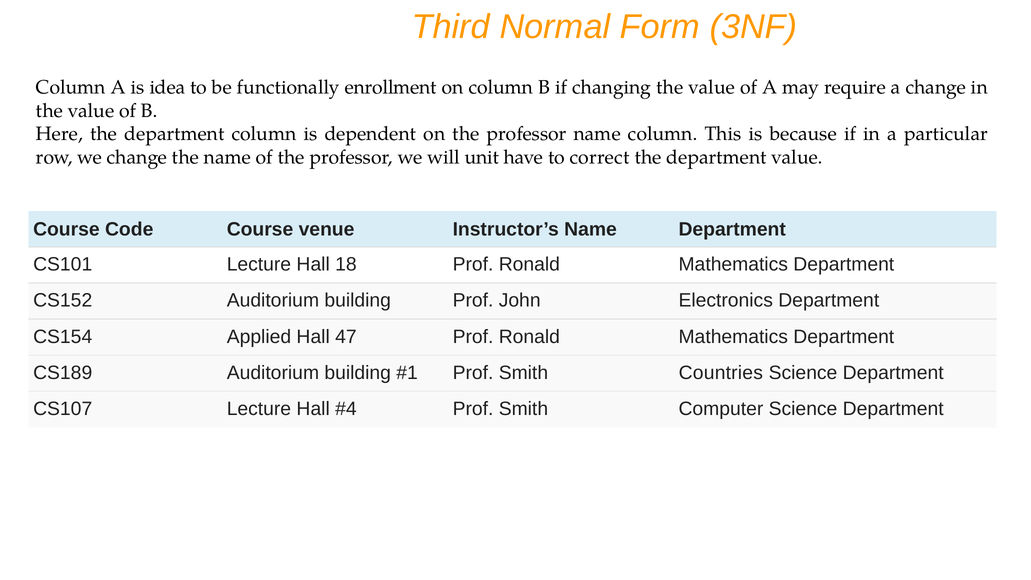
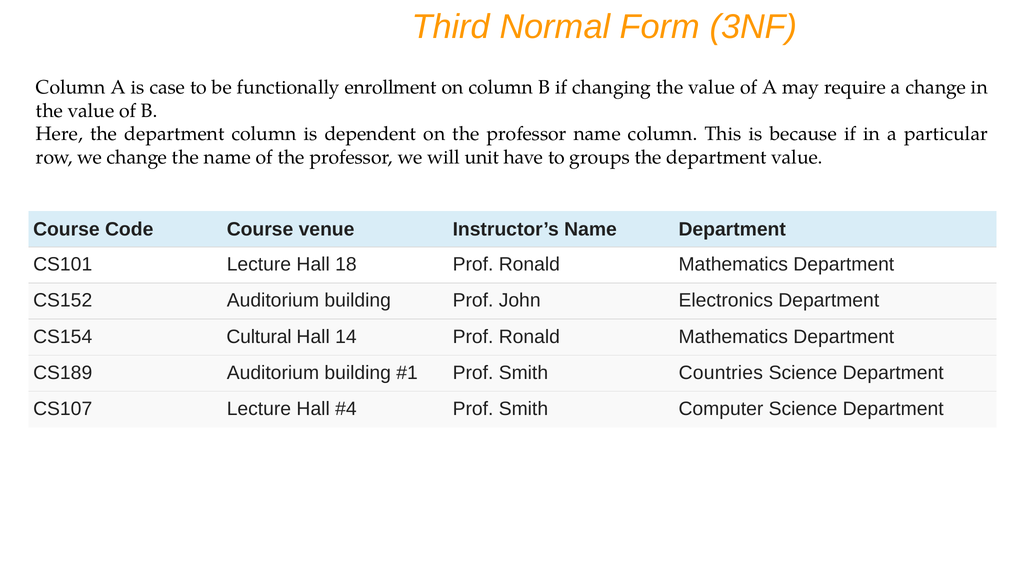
idea: idea -> case
correct: correct -> groups
Applied: Applied -> Cultural
47: 47 -> 14
